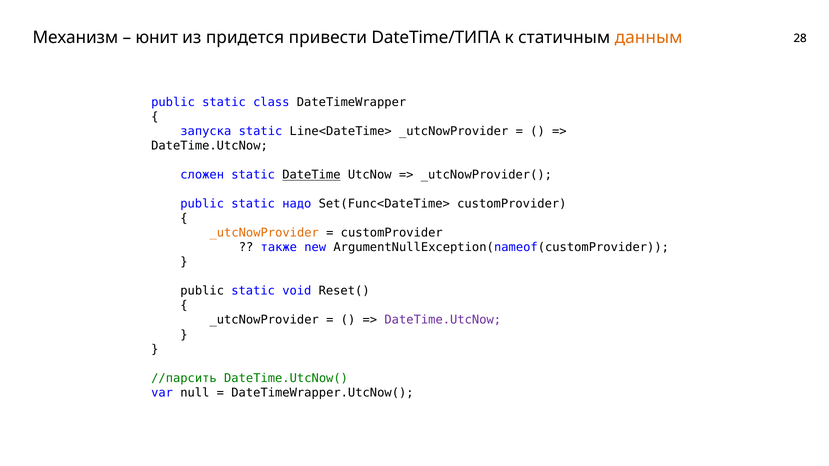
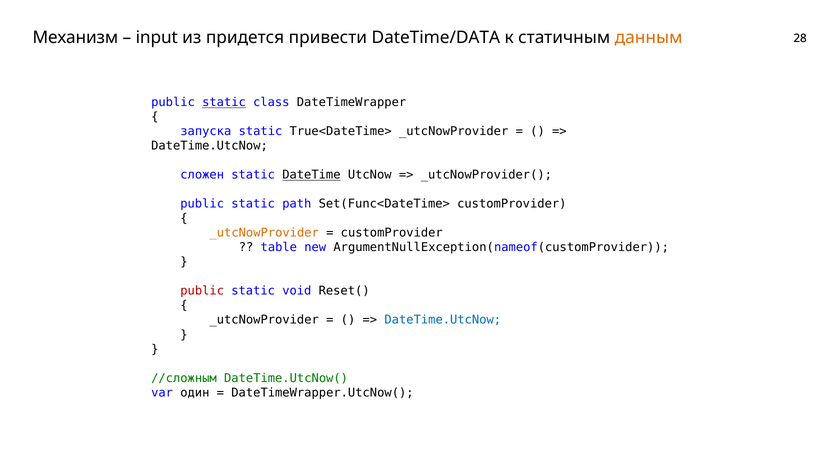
юнит: юнит -> input
DateTime/ТИПА: DateTime/ТИПА -> DateTime/DATA
static at (224, 102) underline: none -> present
Line<DateTime>: Line<DateTime> -> True<DateTime>
надо: надо -> path
также: также -> table
public at (202, 291) colour: black -> red
DateTime.UtcNow at (443, 320) colour: purple -> blue
//парсить: //парсить -> //сложным
null: null -> один
